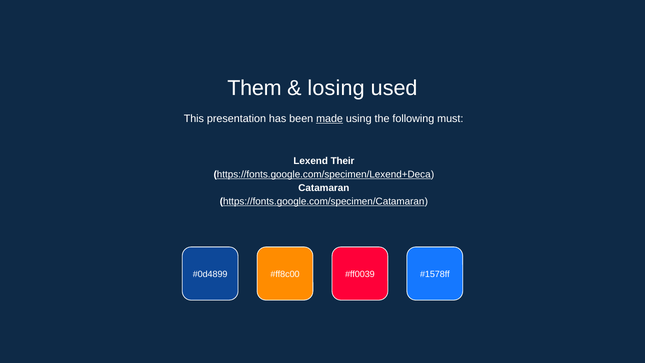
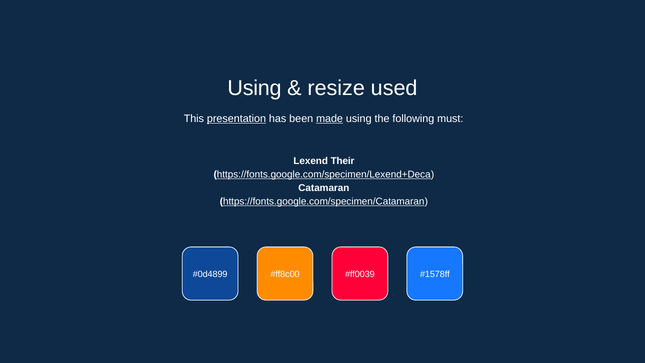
Them at (254, 88): Them -> Using
losing: losing -> resize
presentation underline: none -> present
